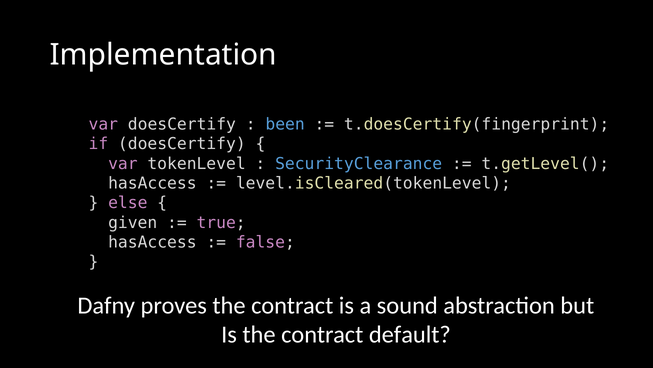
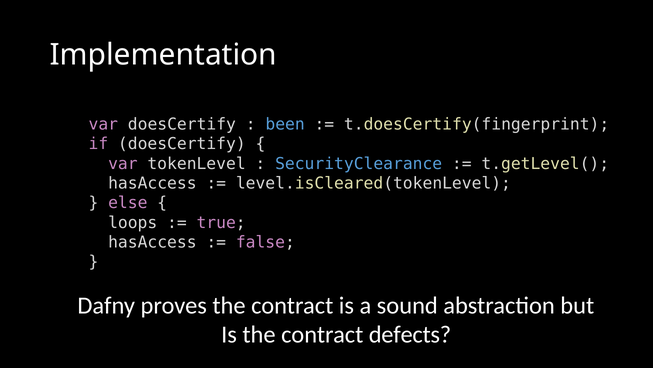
given: given -> loops
default: default -> defects
